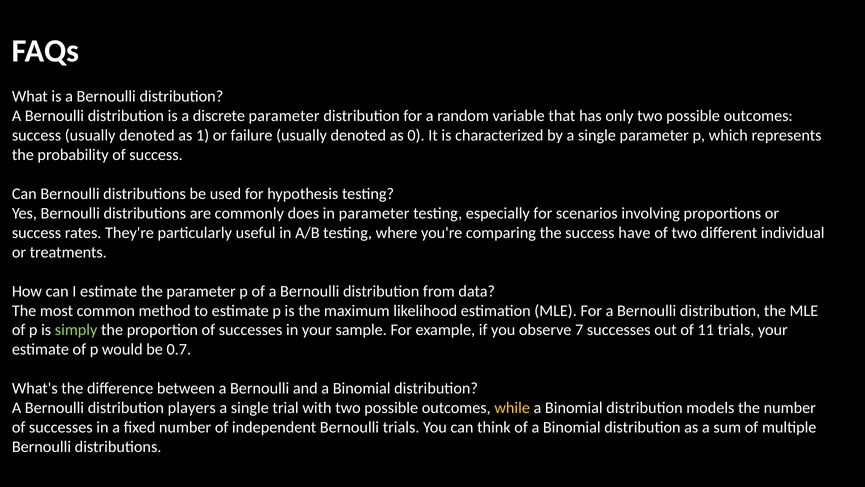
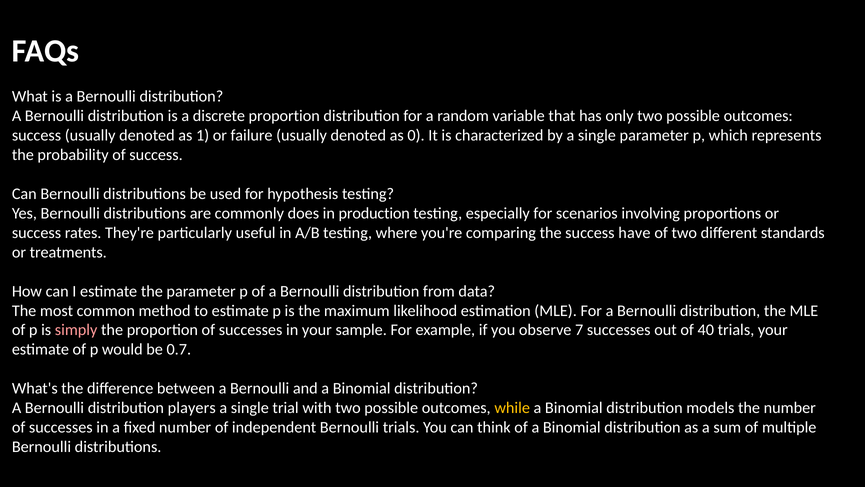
discrete parameter: parameter -> proportion
in parameter: parameter -> production
individual: individual -> standards
simply colour: light green -> pink
11: 11 -> 40
